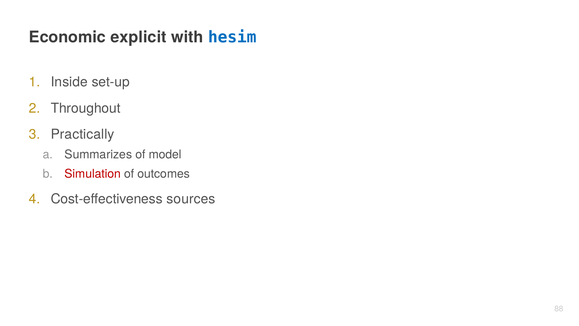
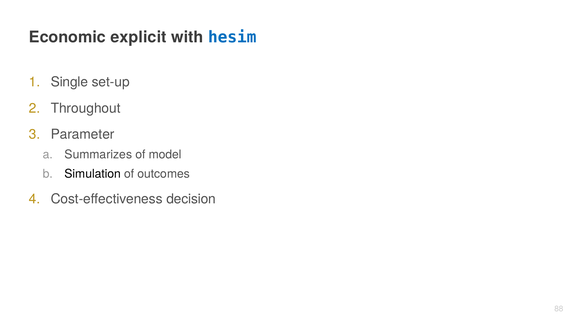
Inside: Inside -> Single
Practically: Practically -> Parameter
Simulation colour: red -> black
sources: sources -> decision
